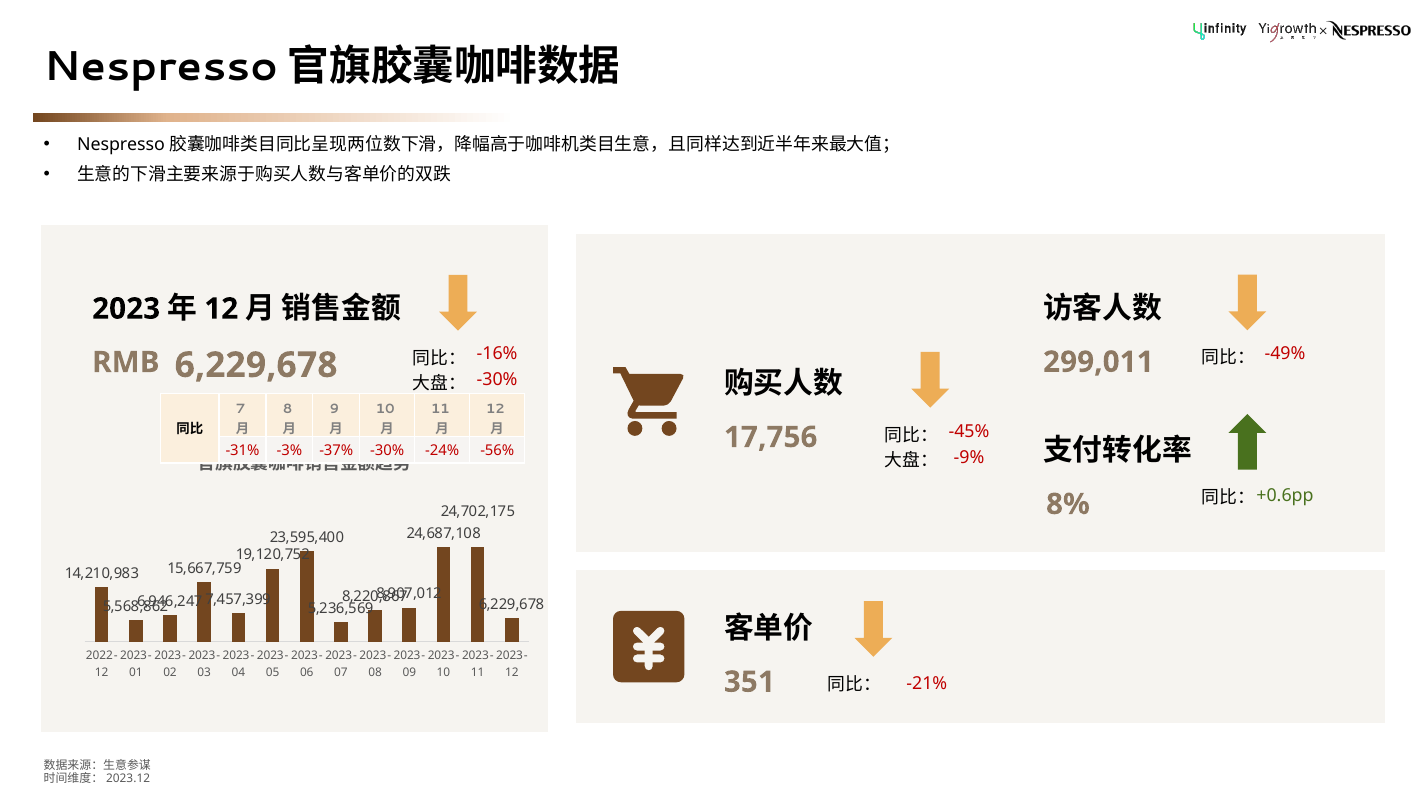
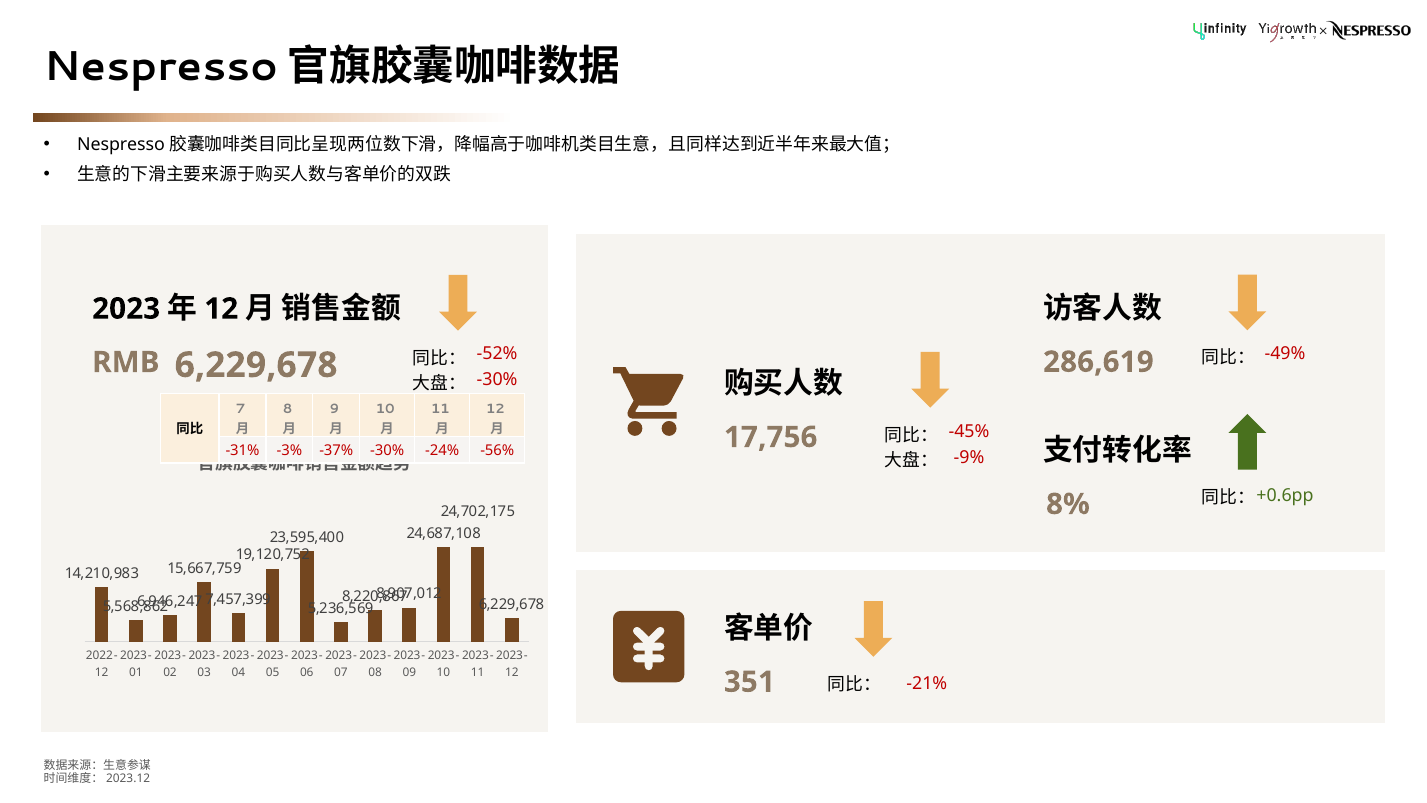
-16%: -16% -> -52%
299,011: 299,011 -> 286,619
